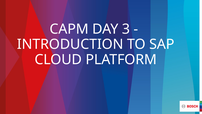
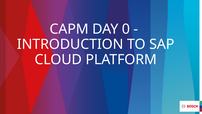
3: 3 -> 0
